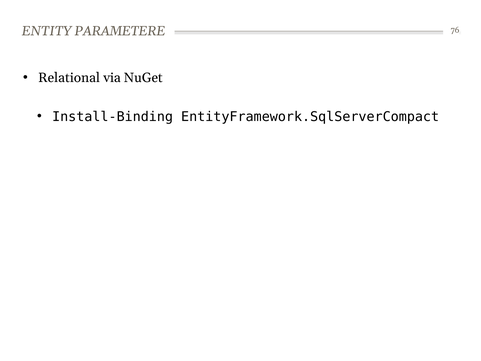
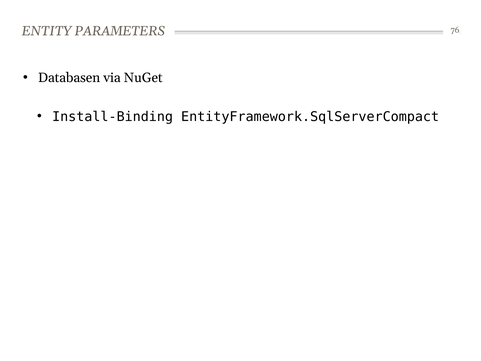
PARAMETERE: PARAMETERE -> PARAMETERS
Relational: Relational -> Databasen
